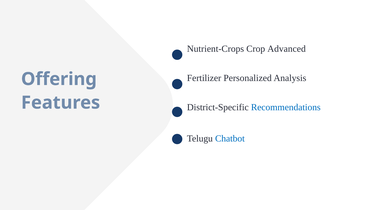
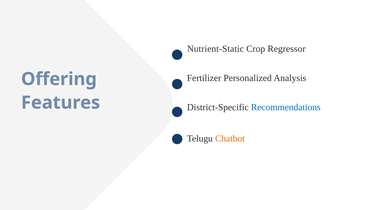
Nutrient-Crops: Nutrient-Crops -> Nutrient-Static
Advanced: Advanced -> Regressor
Chatbot colour: blue -> orange
